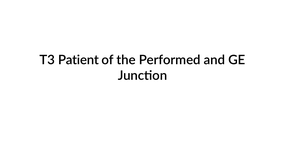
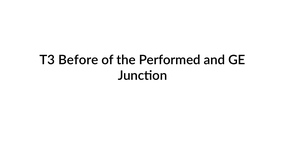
Patient: Patient -> Before
